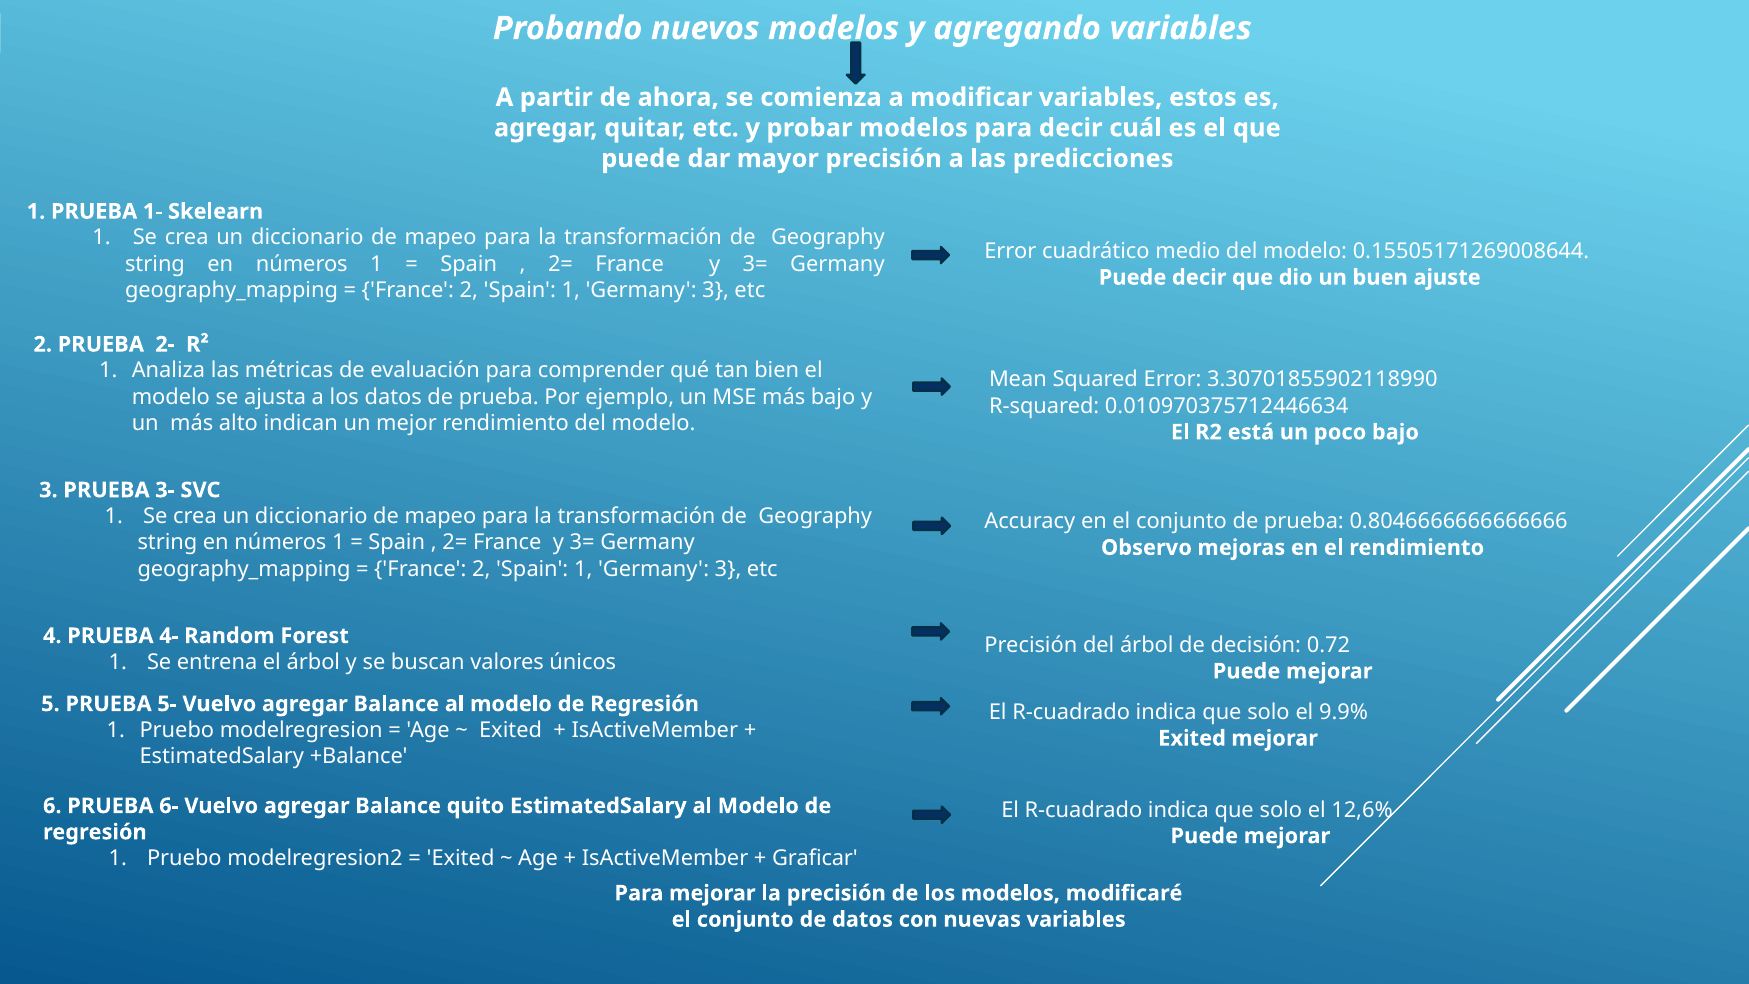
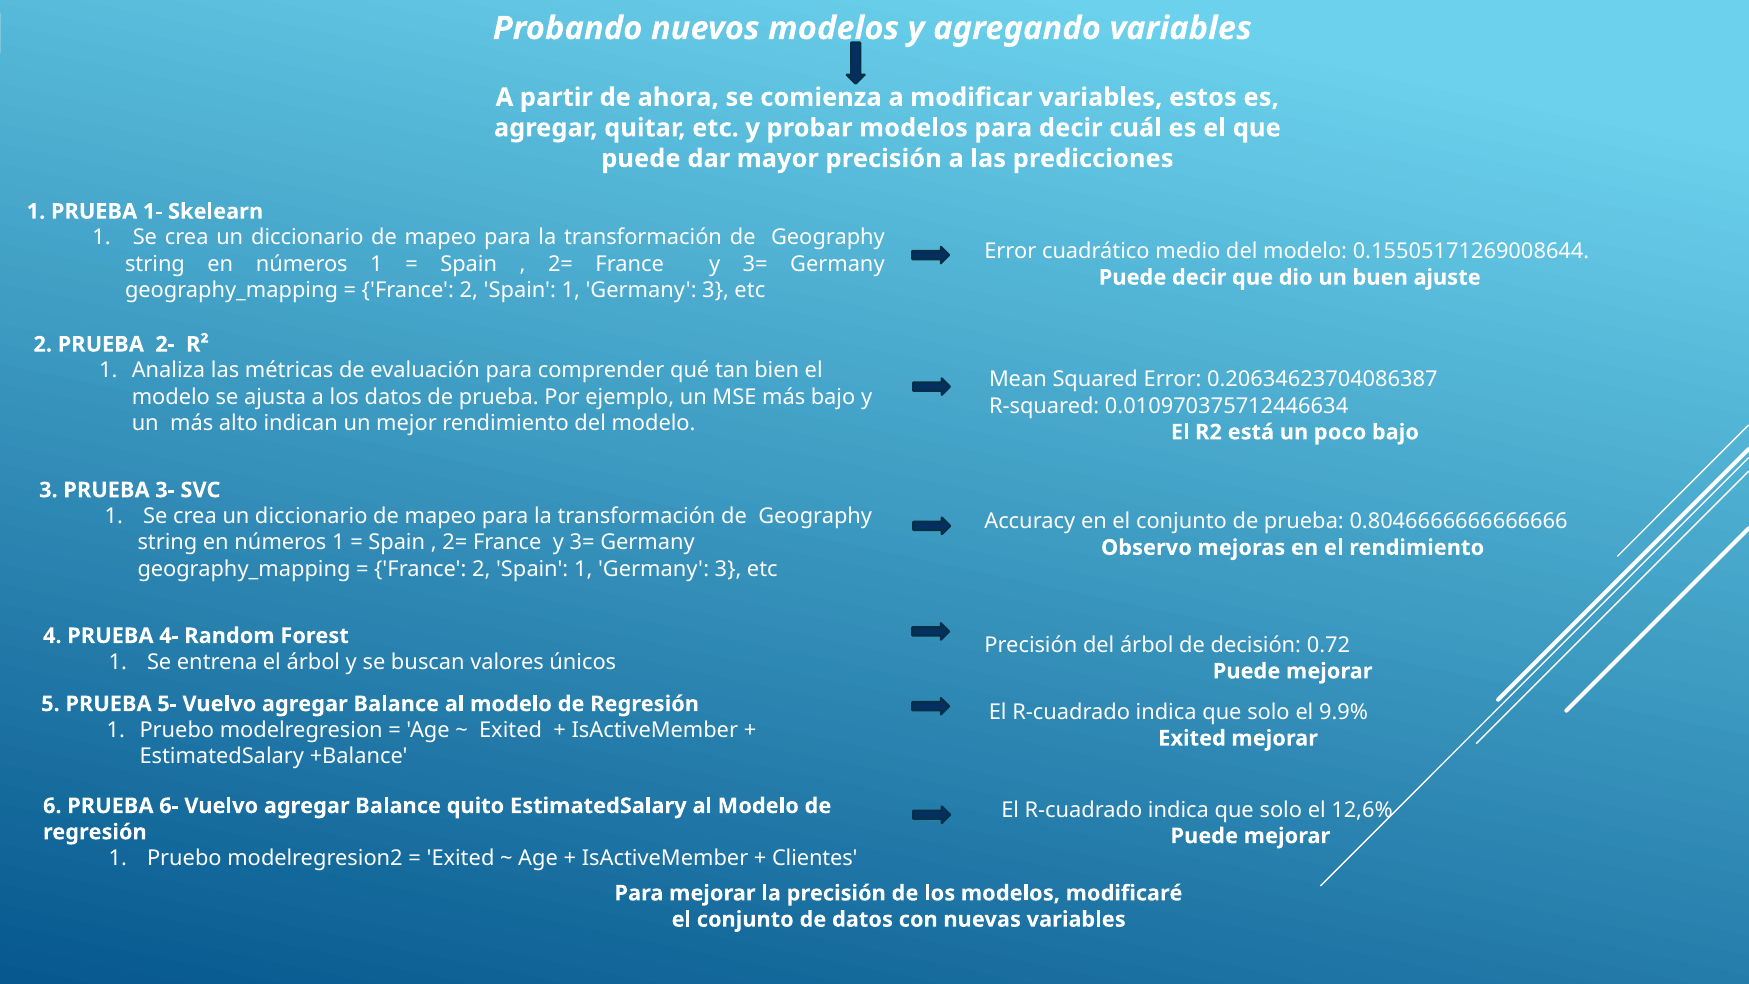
3.30701855902118990: 3.30701855902118990 -> 0.20634623704086387
Graficar: Graficar -> Clientes
